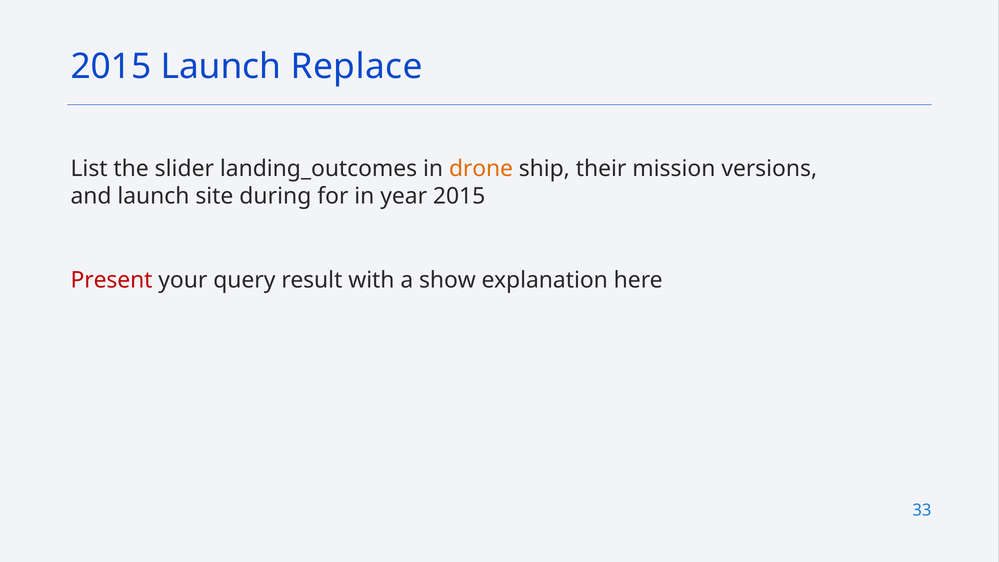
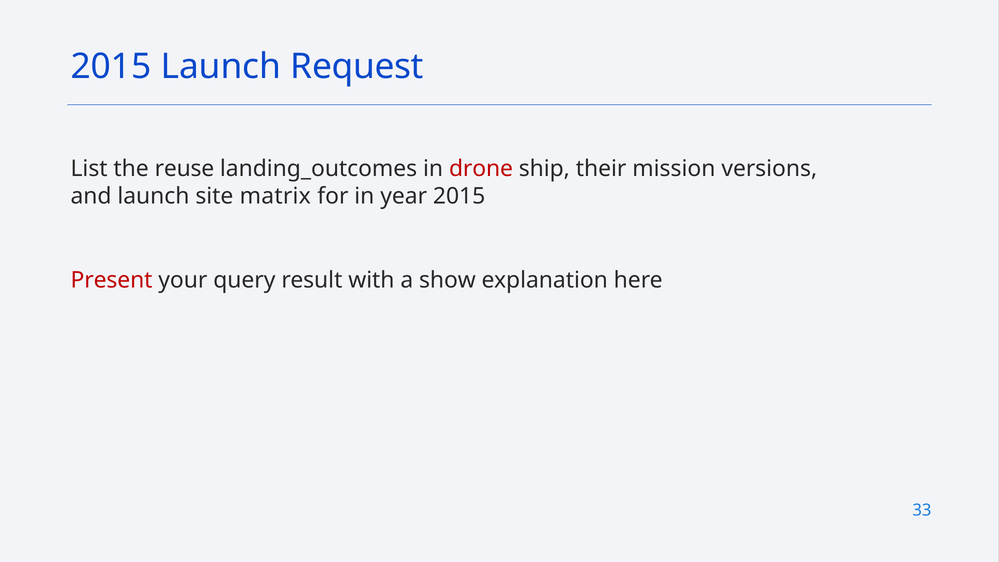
Replace: Replace -> Request
slider: slider -> reuse
drone colour: orange -> red
during: during -> matrix
